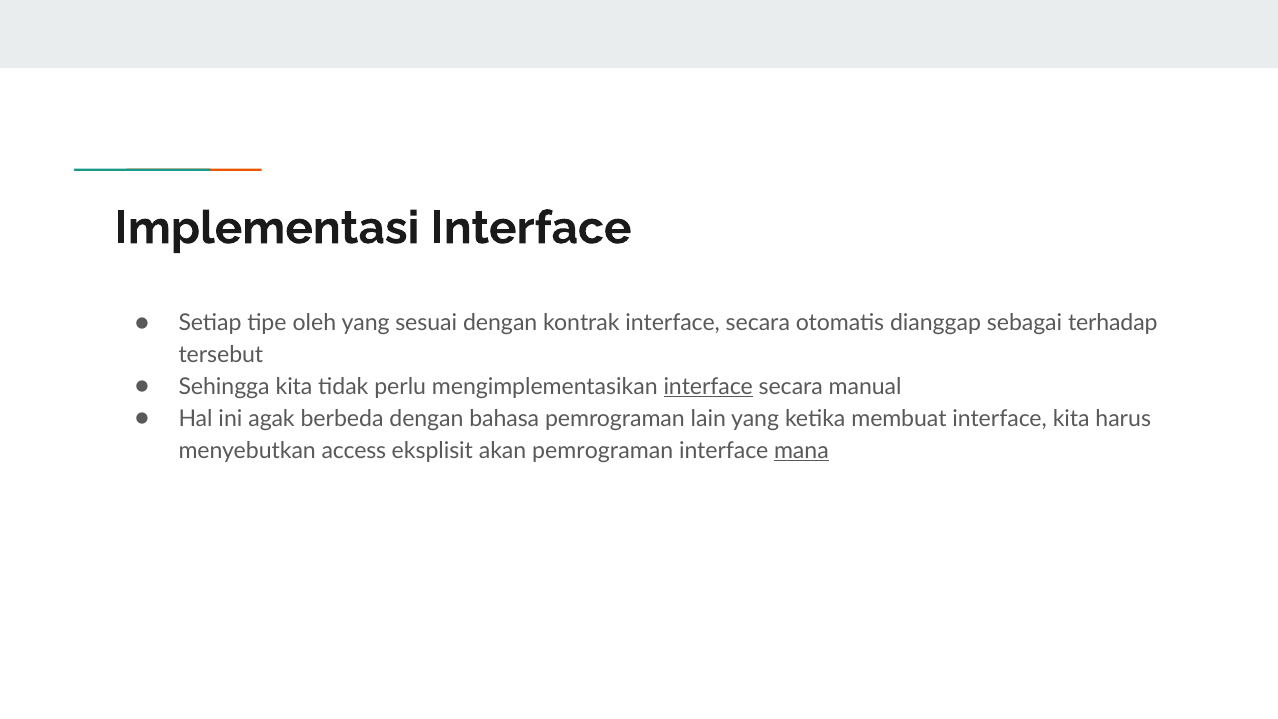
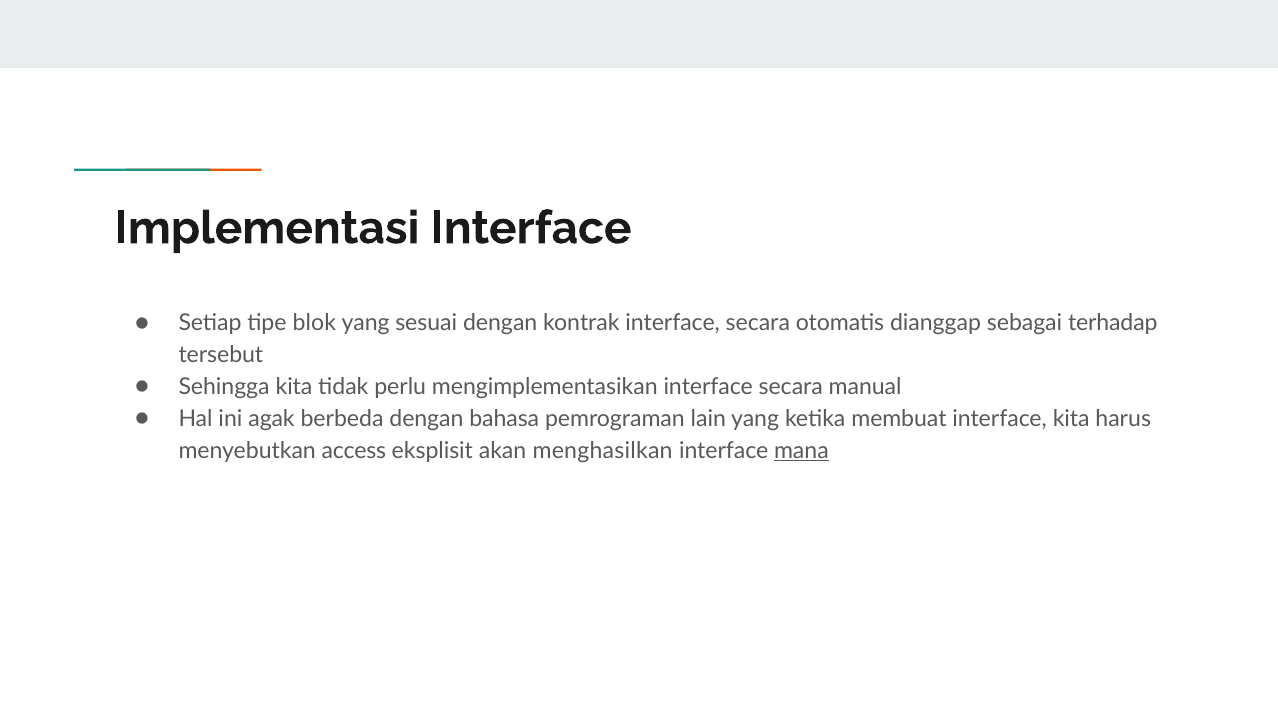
oleh: oleh -> blok
interface at (708, 387) underline: present -> none
akan pemrograman: pemrograman -> menghasilkan
